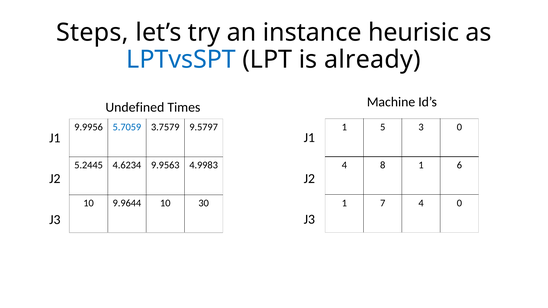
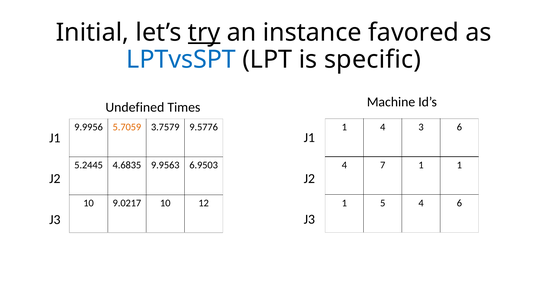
Steps: Steps -> Initial
try underline: none -> present
heurisic: heurisic -> favored
already: already -> specific
1 5: 5 -> 4
3 0: 0 -> 6
5.7059 colour: blue -> orange
9.5797: 9.5797 -> 9.5776
8: 8 -> 7
6 at (459, 165): 6 -> 1
4.6234: 4.6234 -> 4.6835
4.9983: 4.9983 -> 6.9503
7: 7 -> 5
4 0: 0 -> 6
9.9644: 9.9644 -> 9.0217
30: 30 -> 12
